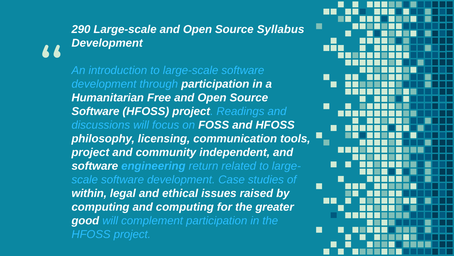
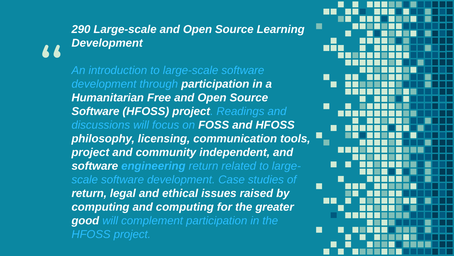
Syllabus: Syllabus -> Learning
within at (89, 193): within -> return
